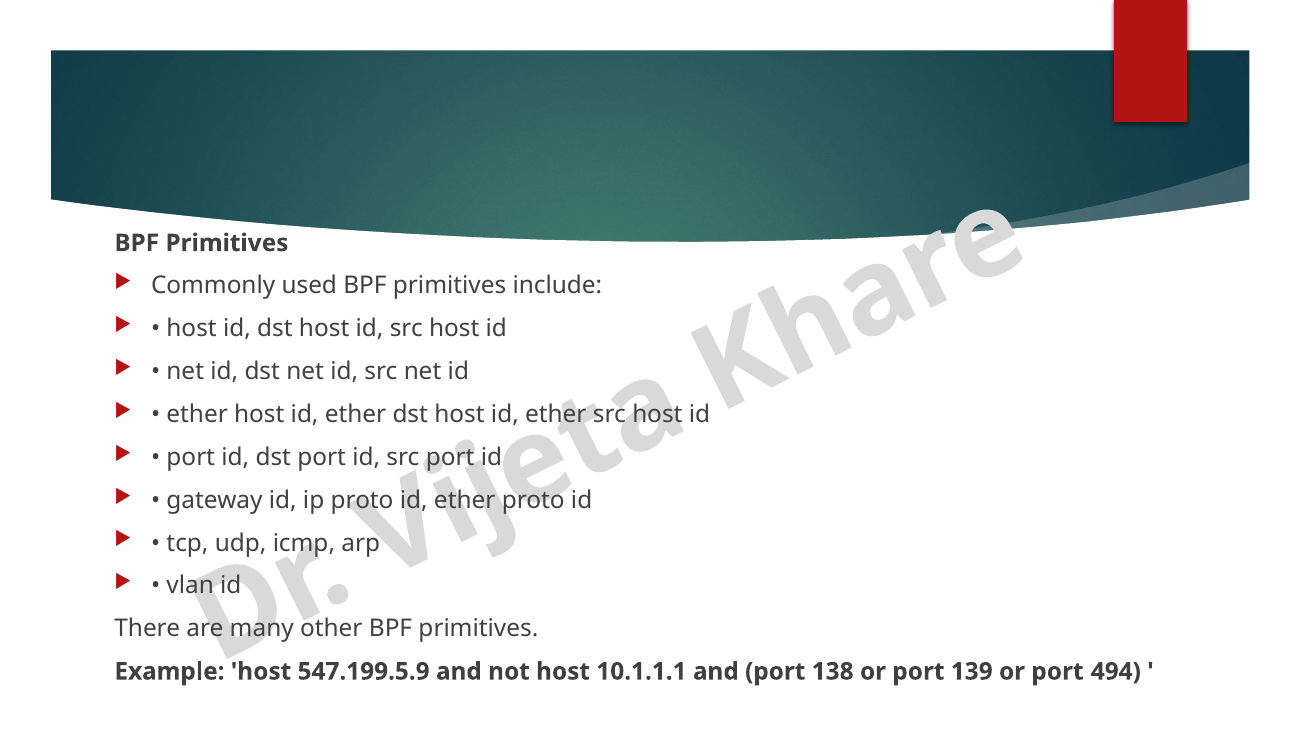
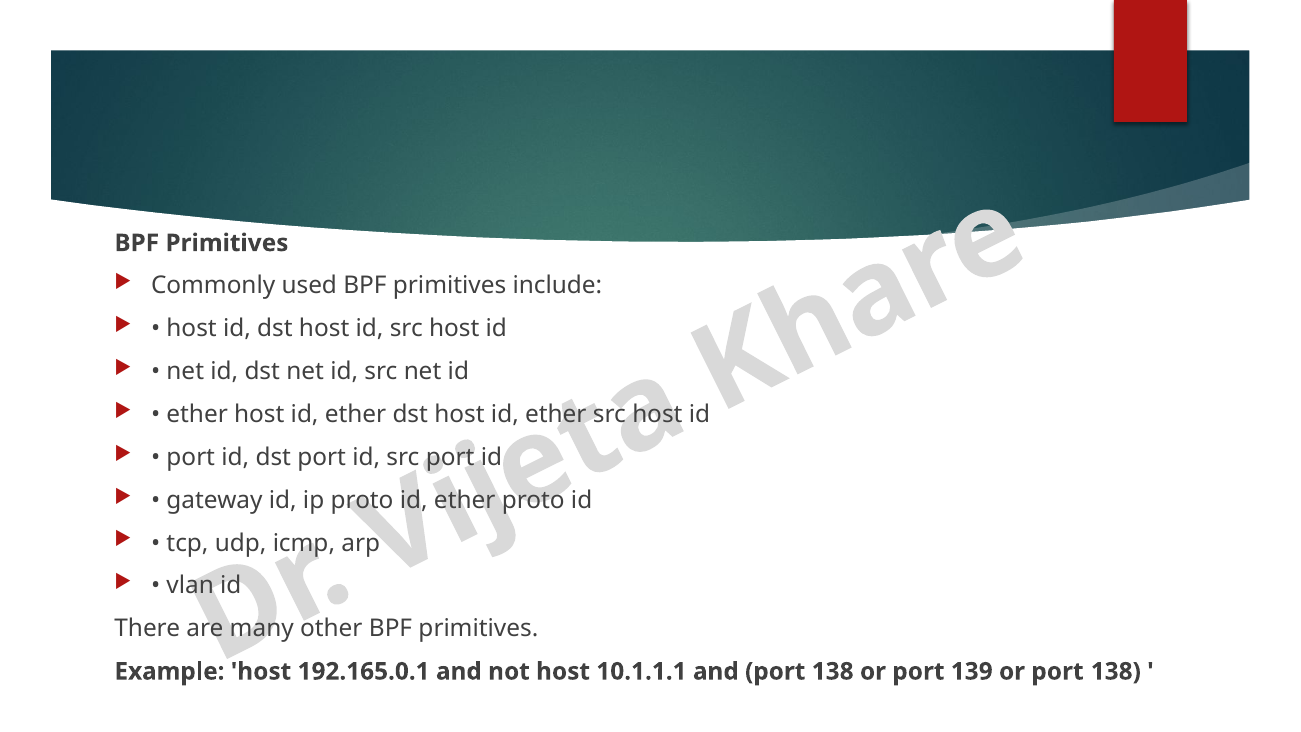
547.199.5.9: 547.199.5.9 -> 192.165.0.1
or port 494: 494 -> 138
